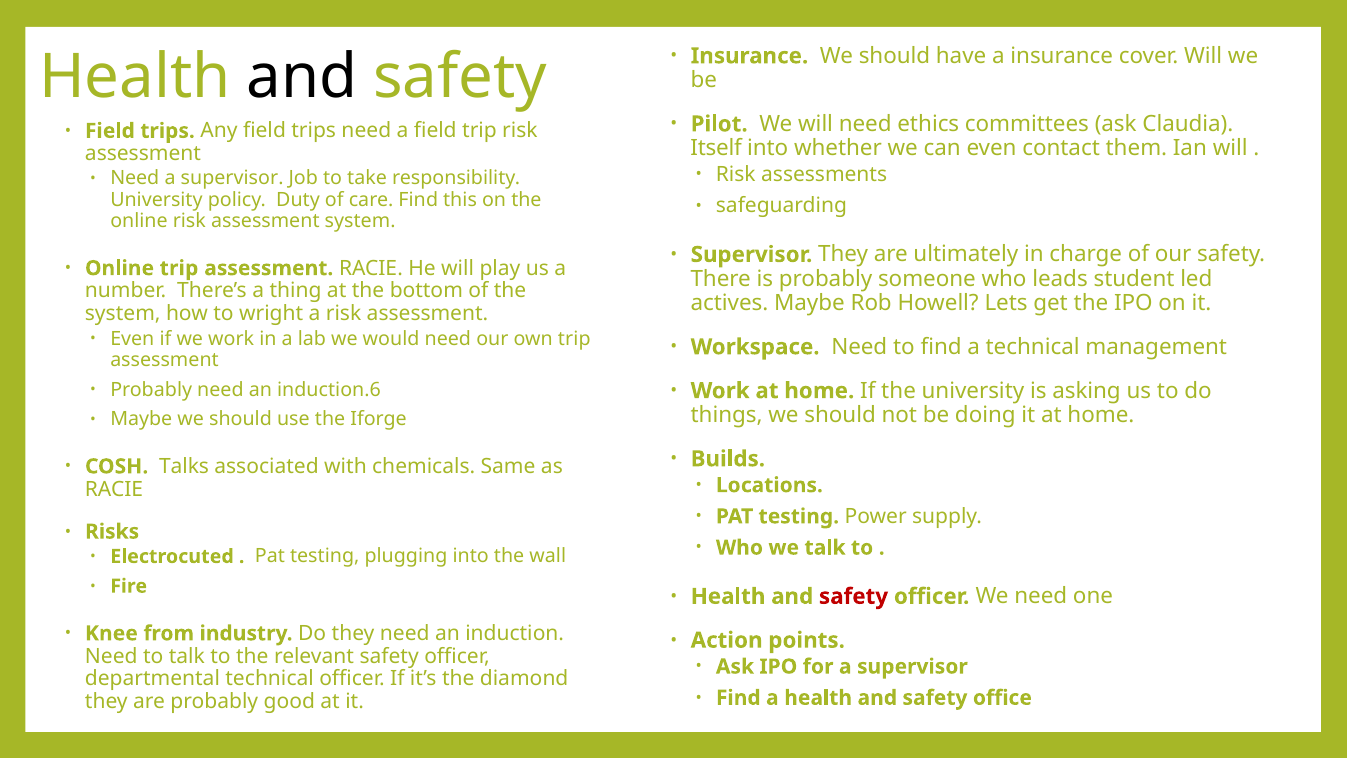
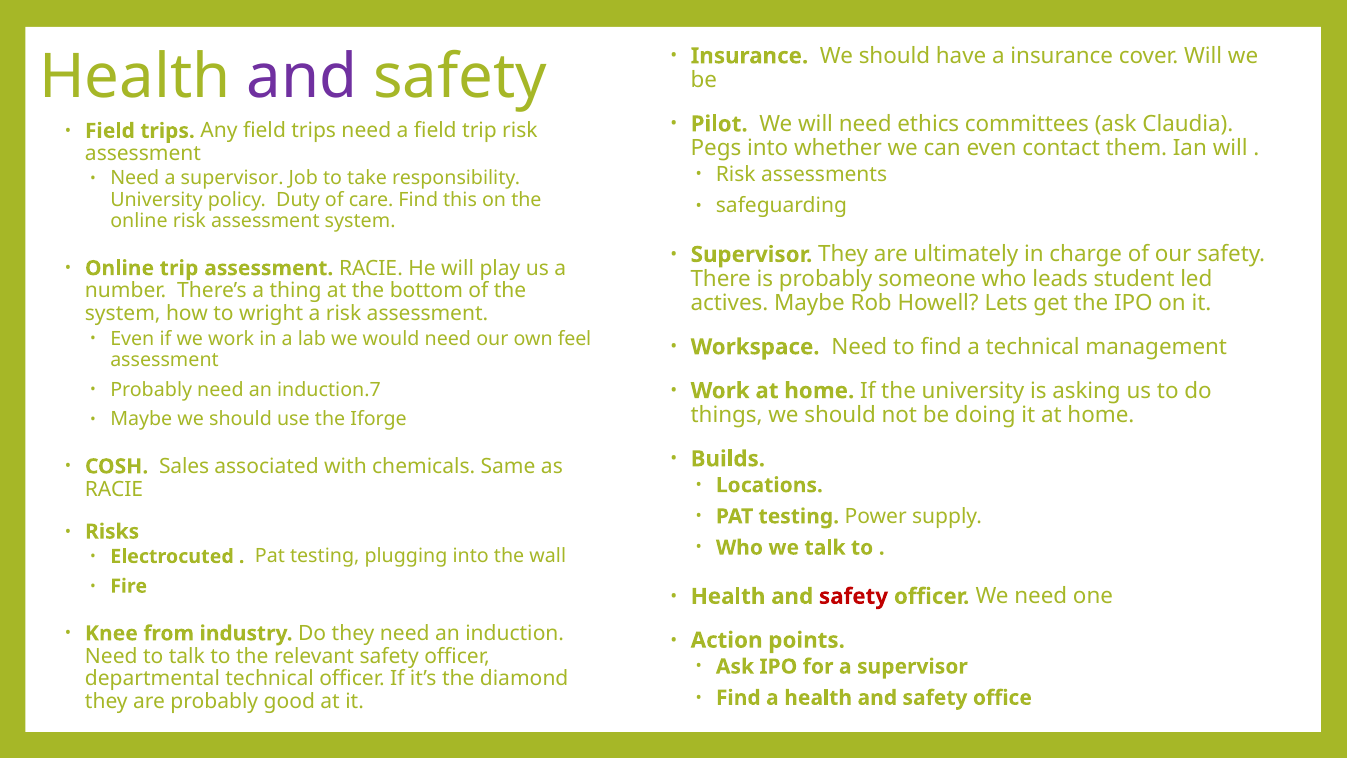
and at (302, 77) colour: black -> purple
Itself: Itself -> Pegs
own trip: trip -> feel
induction.6: induction.6 -> induction.7
Talks: Talks -> Sales
